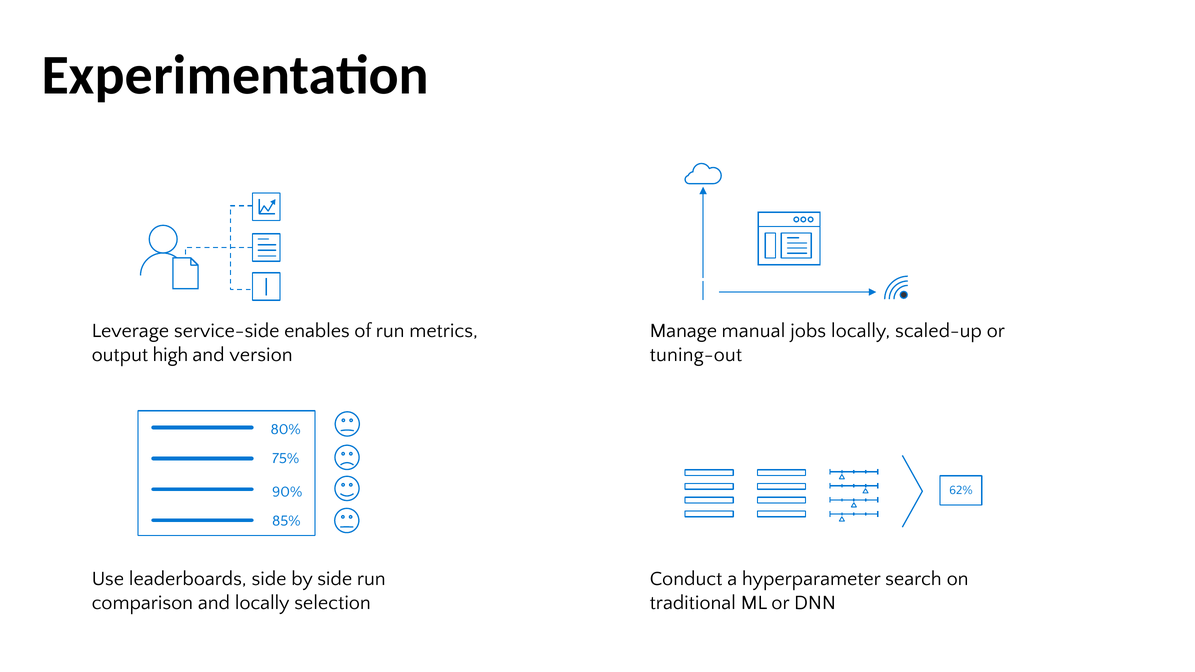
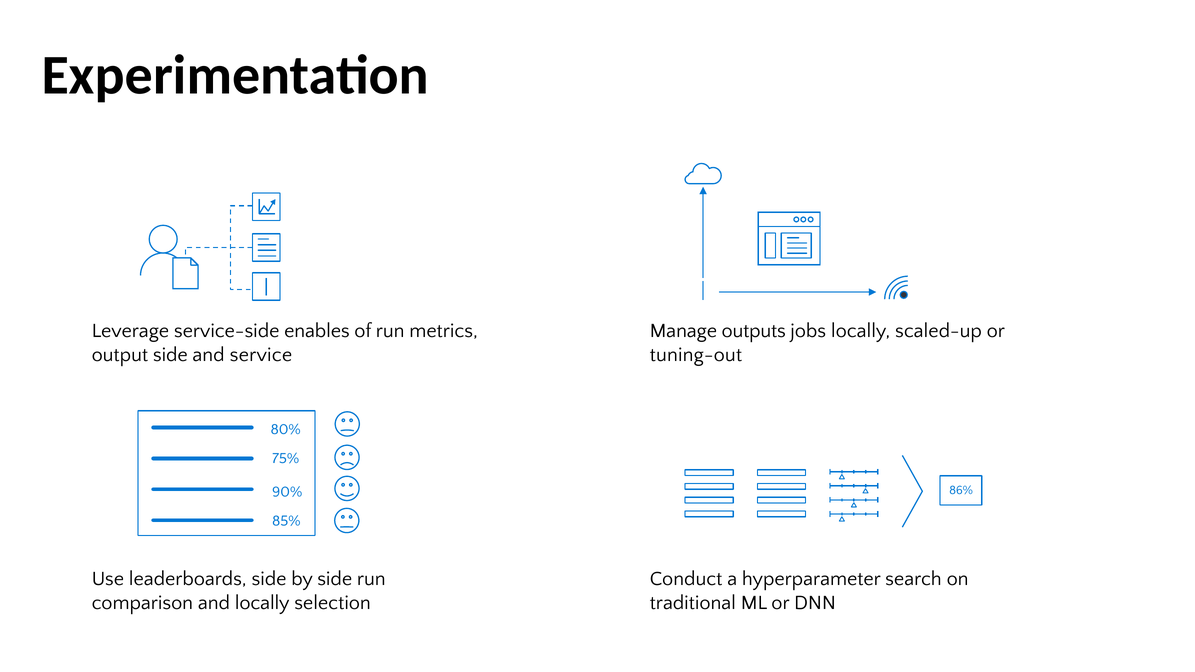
manual: manual -> outputs
output high: high -> side
version: version -> service
62%: 62% -> 86%
